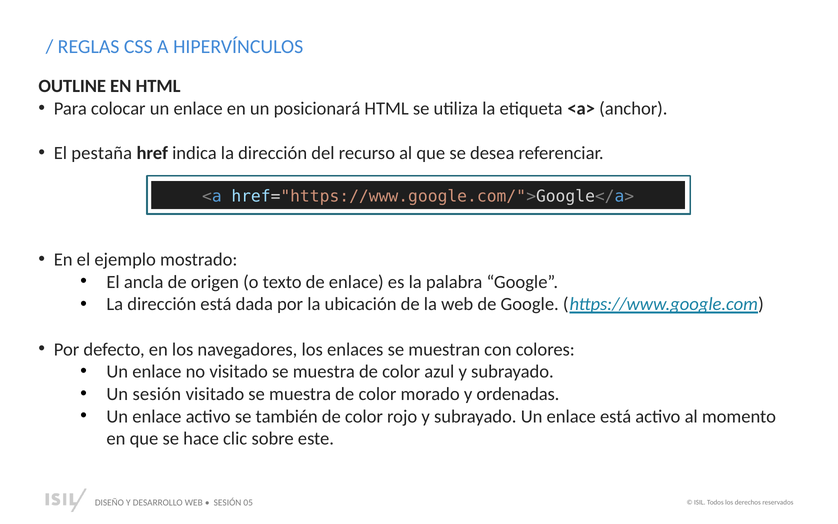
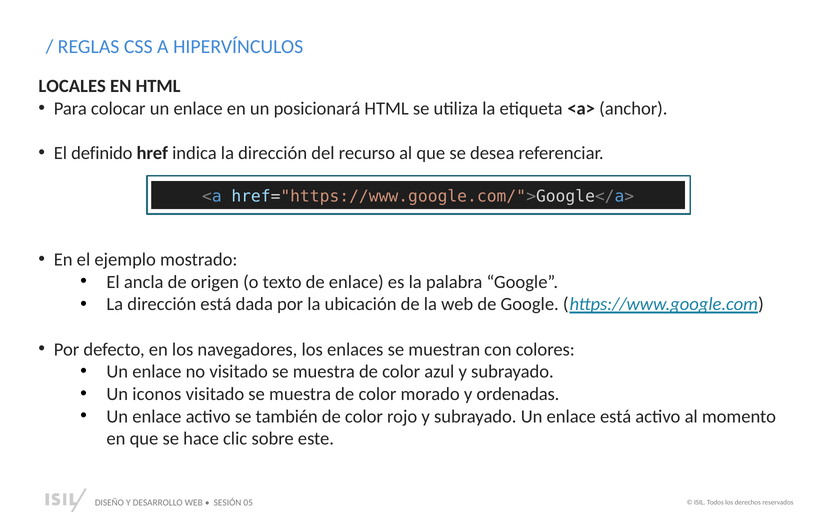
OUTLINE: OUTLINE -> LOCALES
pestaña: pestaña -> definido
Un sesión: sesión -> iconos
